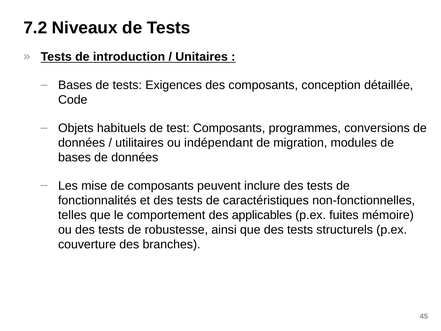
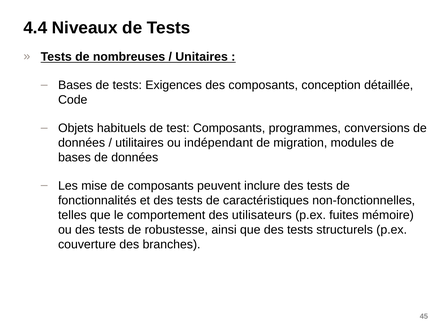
7.2: 7.2 -> 4.4
introduction: introduction -> nombreuses
applicables: applicables -> utilisateurs
